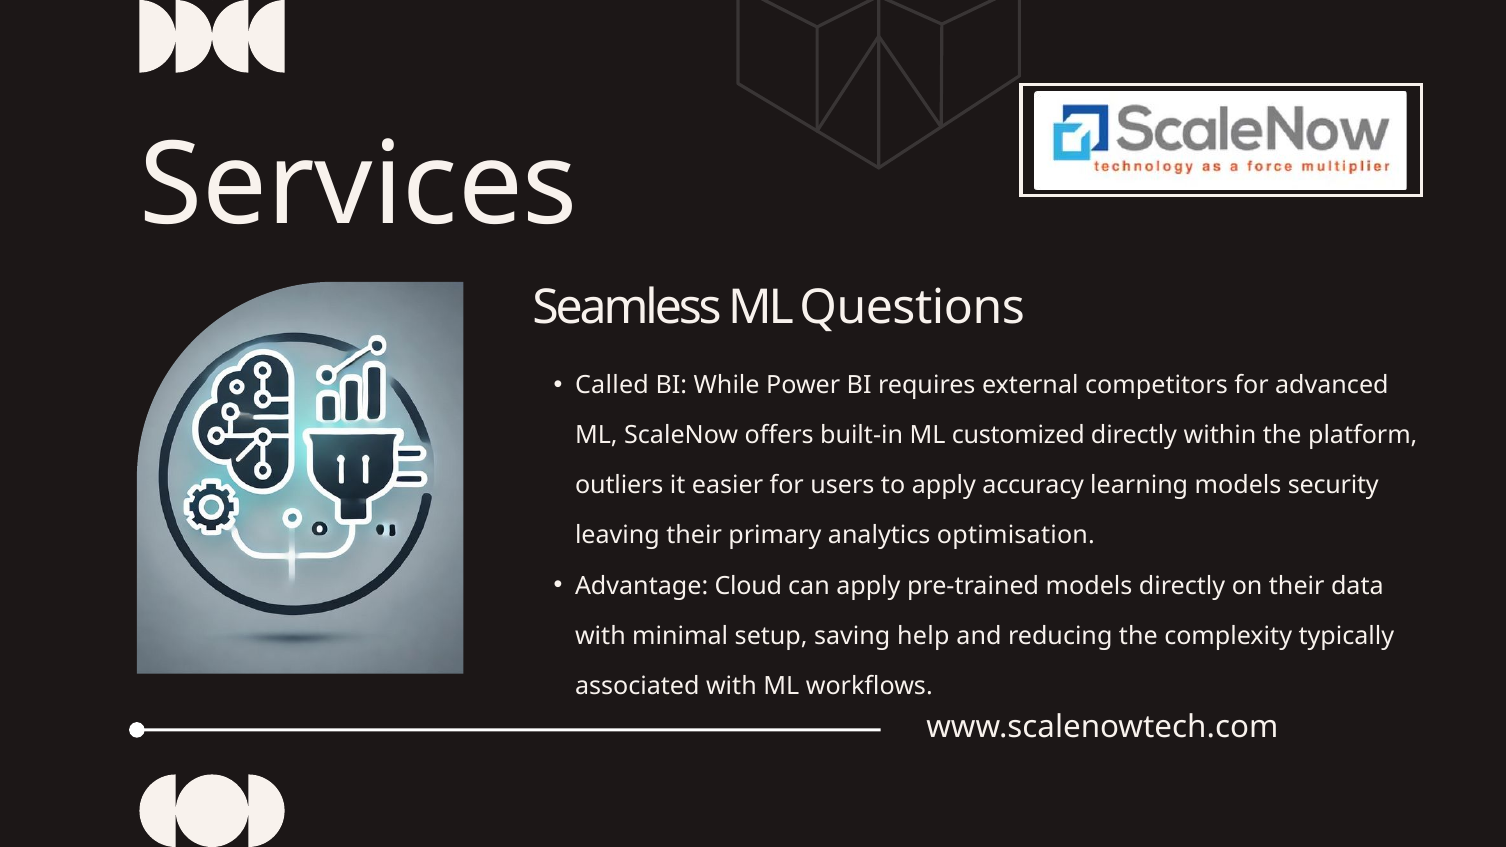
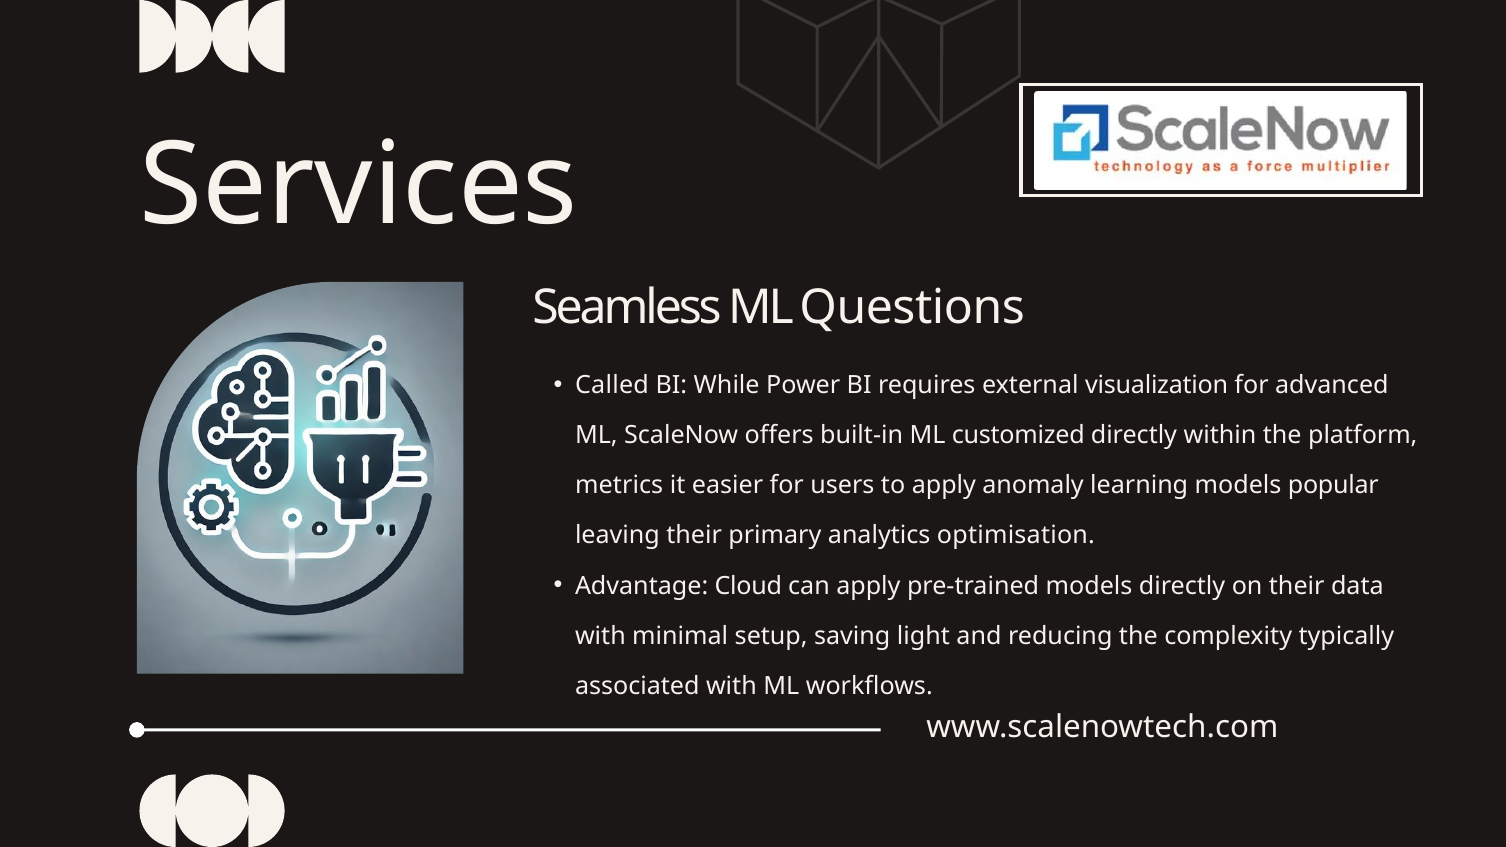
competitors: competitors -> visualization
outliers: outliers -> metrics
accuracy: accuracy -> anomaly
security: security -> popular
help: help -> light
